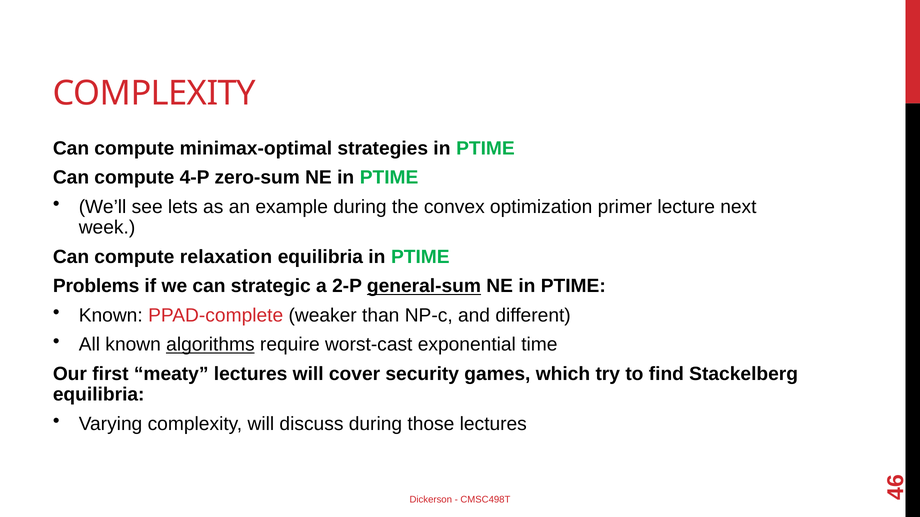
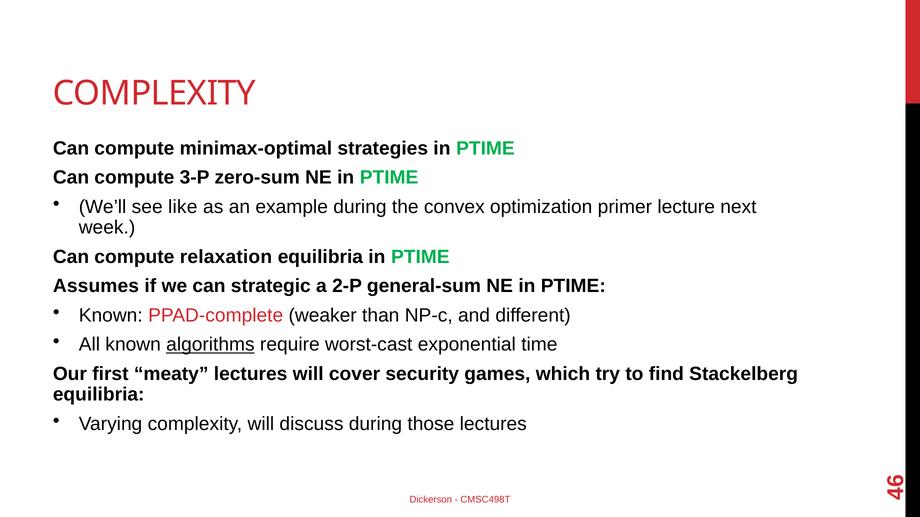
4-P: 4-P -> 3-P
lets: lets -> like
Problems: Problems -> Assumes
general-sum underline: present -> none
